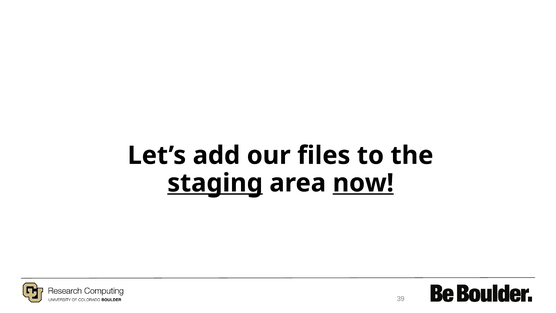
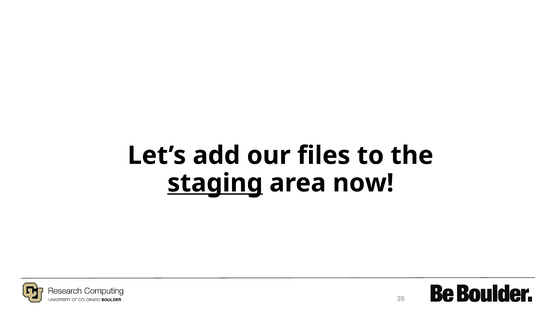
now underline: present -> none
